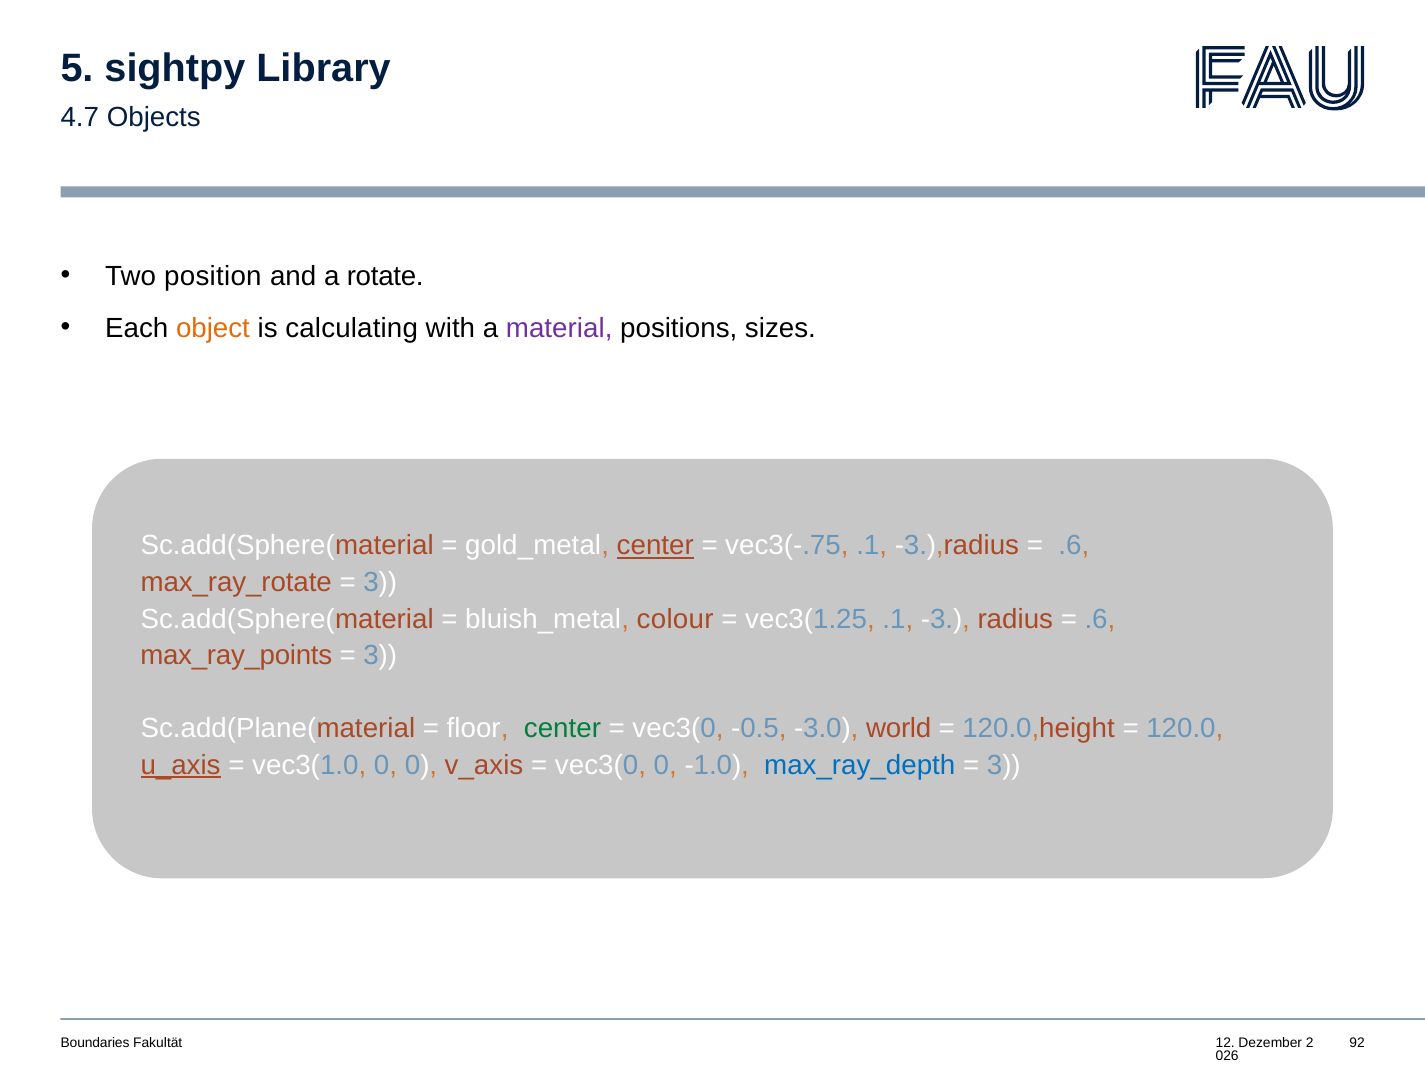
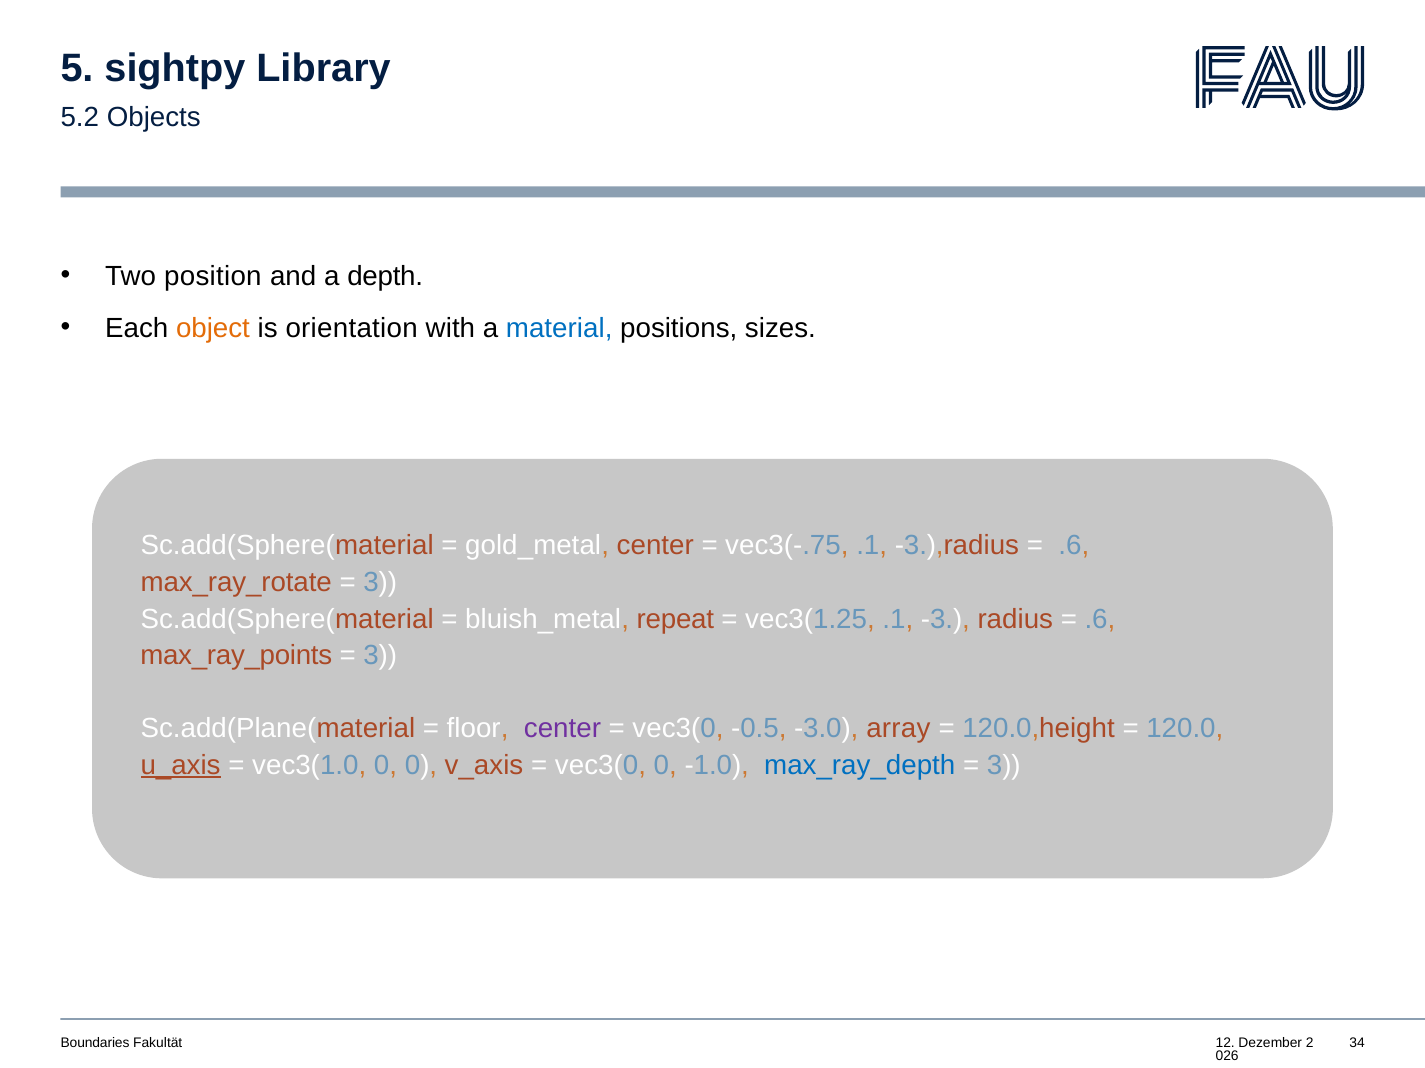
4.7: 4.7 -> 5.2
rotate: rotate -> depth
calculating: calculating -> orientation
material colour: purple -> blue
center at (655, 546) underline: present -> none
colour: colour -> repeat
center at (562, 729) colour: green -> purple
world: world -> array
92: 92 -> 34
